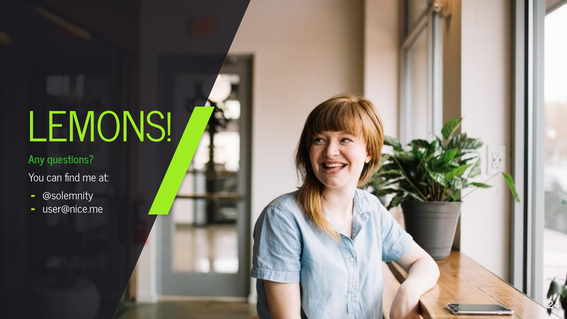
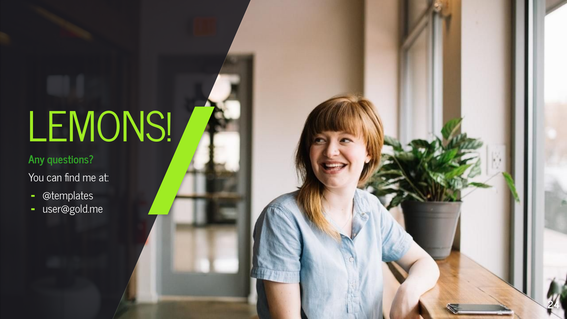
@solemnity: @solemnity -> @templates
user@nice.me: user@nice.me -> user@gold.me
